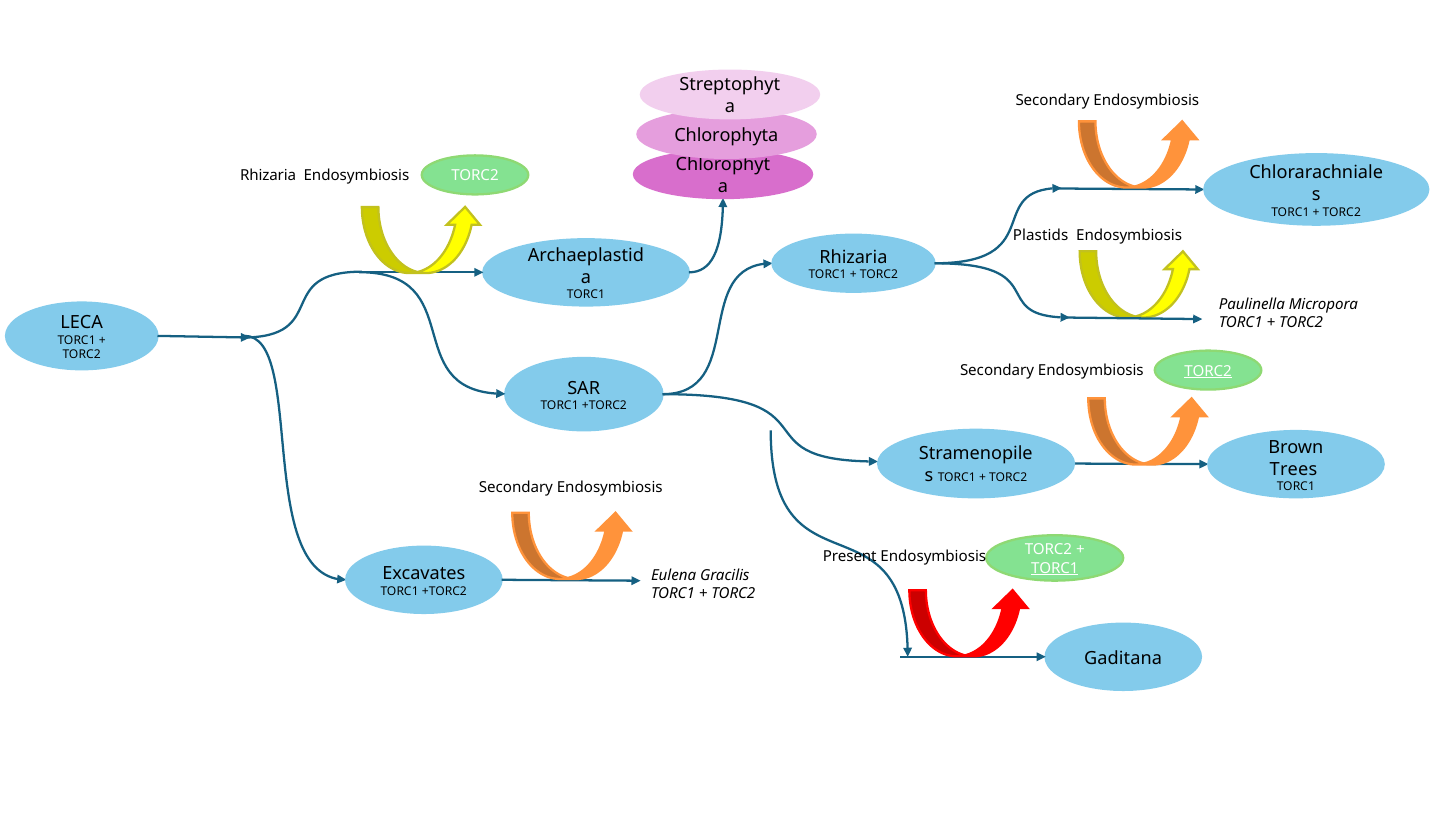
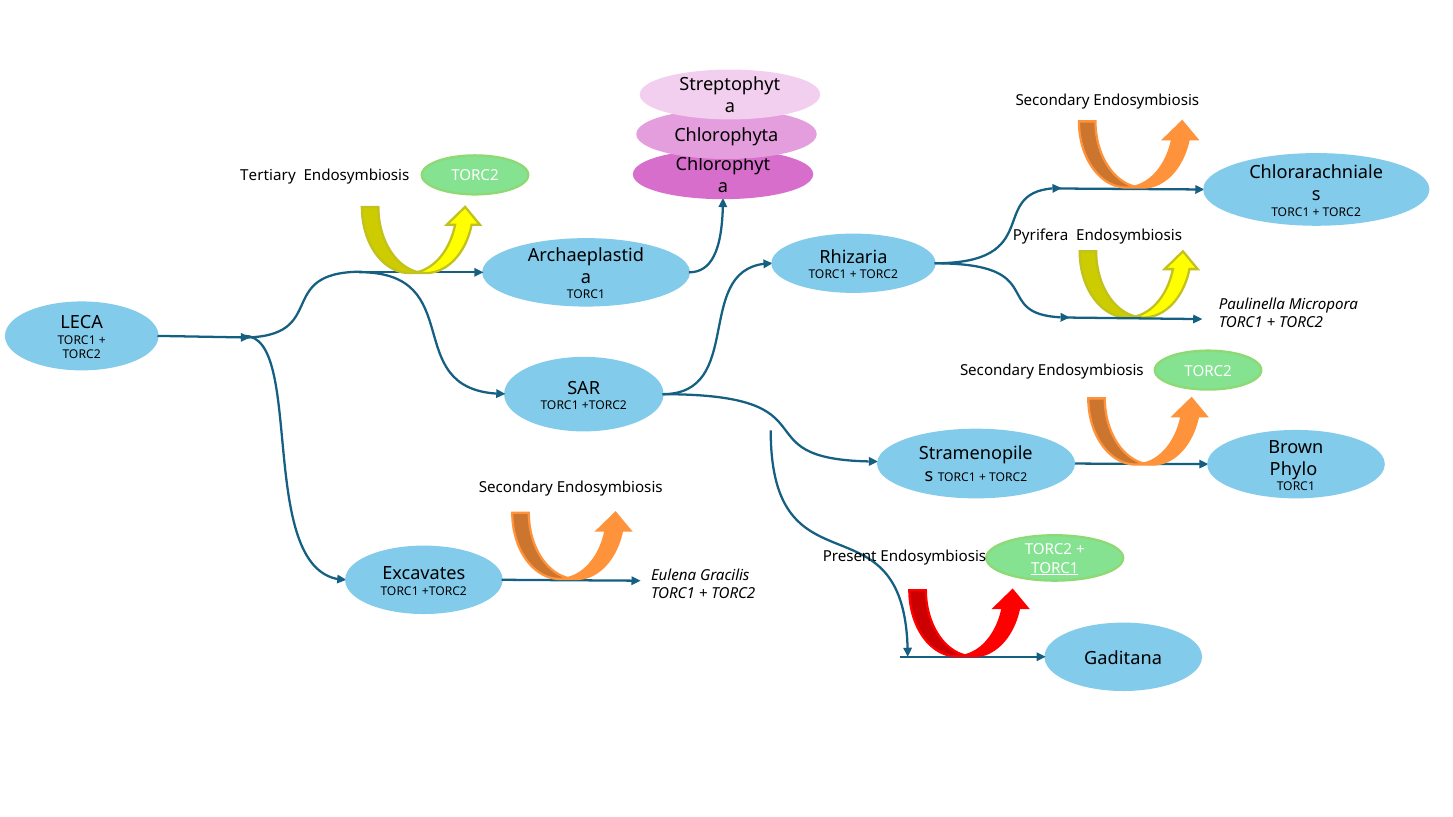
Rhizaria at (268, 176): Rhizaria -> Tertiary
Plastids: Plastids -> Pyrifera
TORC2 at (1208, 371) underline: present -> none
Trees: Trees -> Phylo
